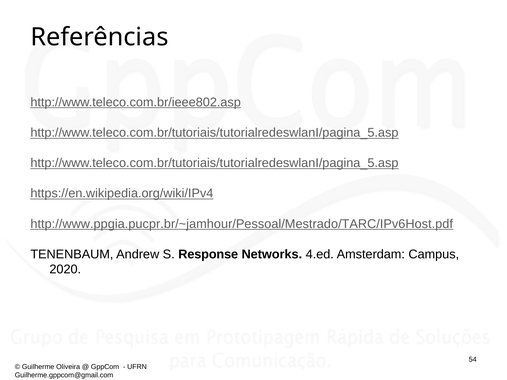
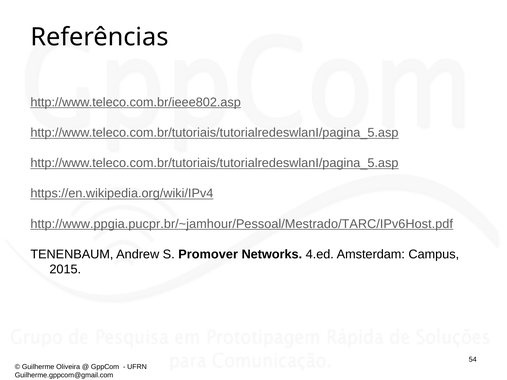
Response: Response -> Promover
2020: 2020 -> 2015
